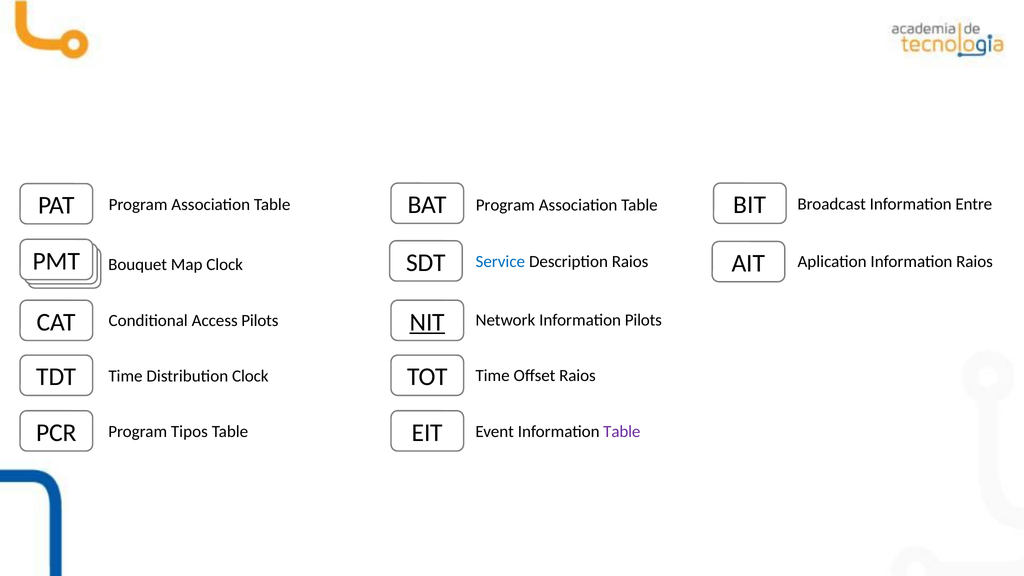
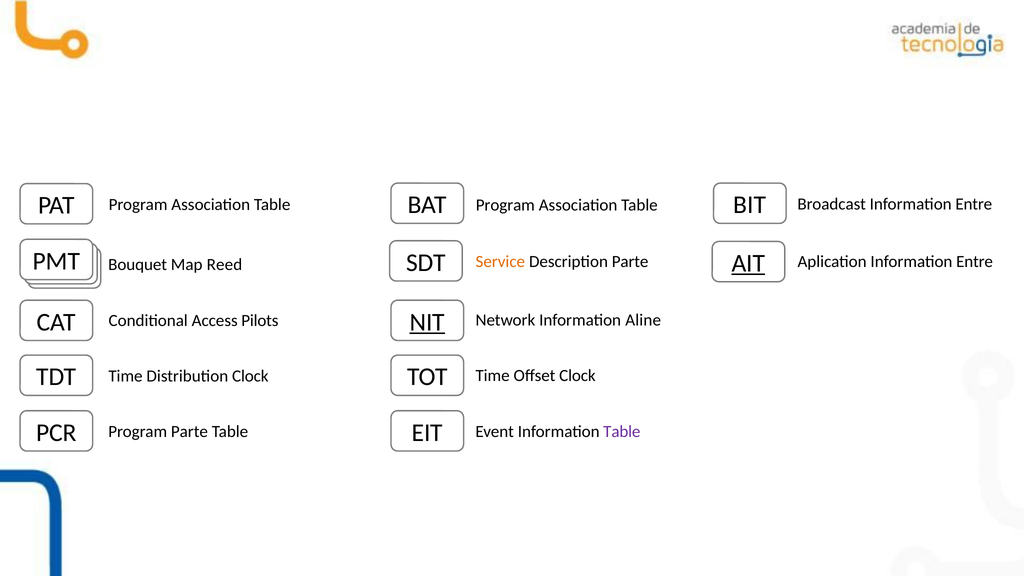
AIT underline: none -> present
Service colour: blue -> orange
Description Raios: Raios -> Parte
Aplication Information Raios: Raios -> Entre
Map Clock: Clock -> Reed
Information Pilots: Pilots -> Aline
Offset Raios: Raios -> Clock
Program Tipos: Tipos -> Parte
